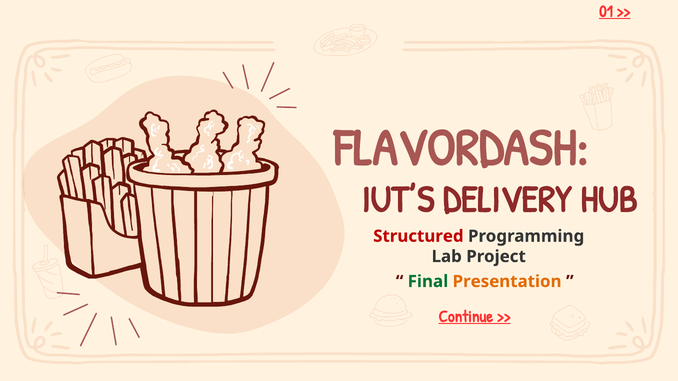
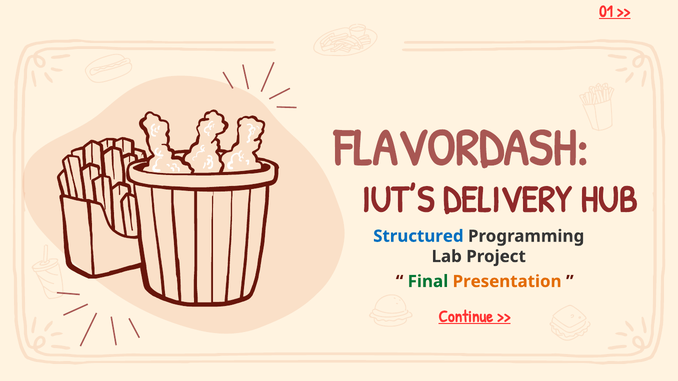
Structured colour: red -> blue
